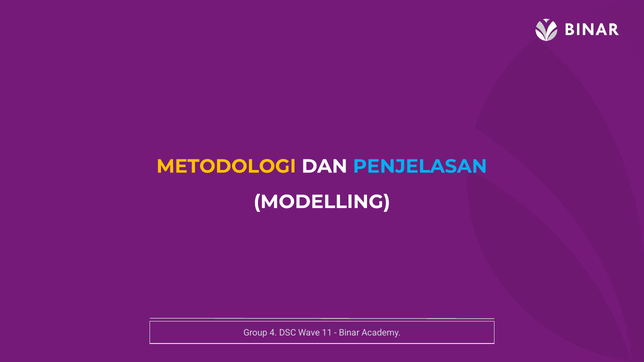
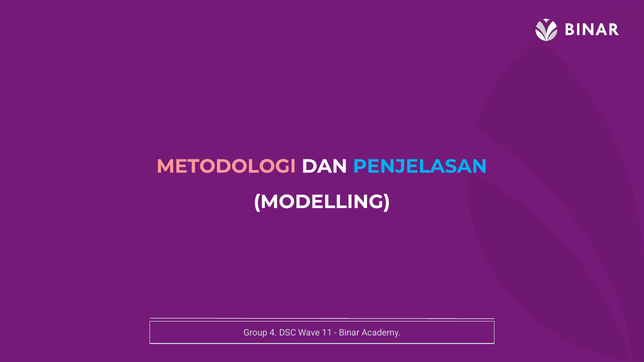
METODOLOGI colour: yellow -> pink
